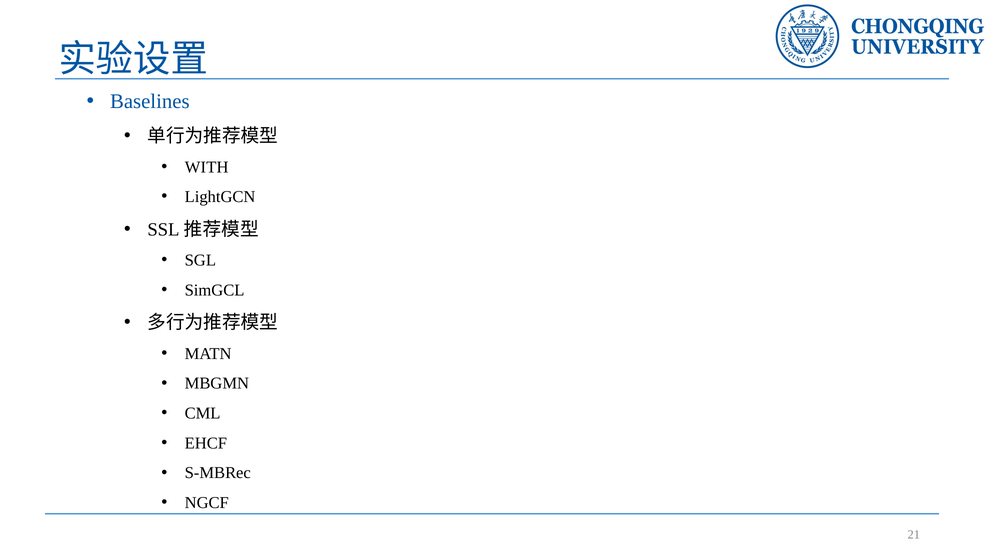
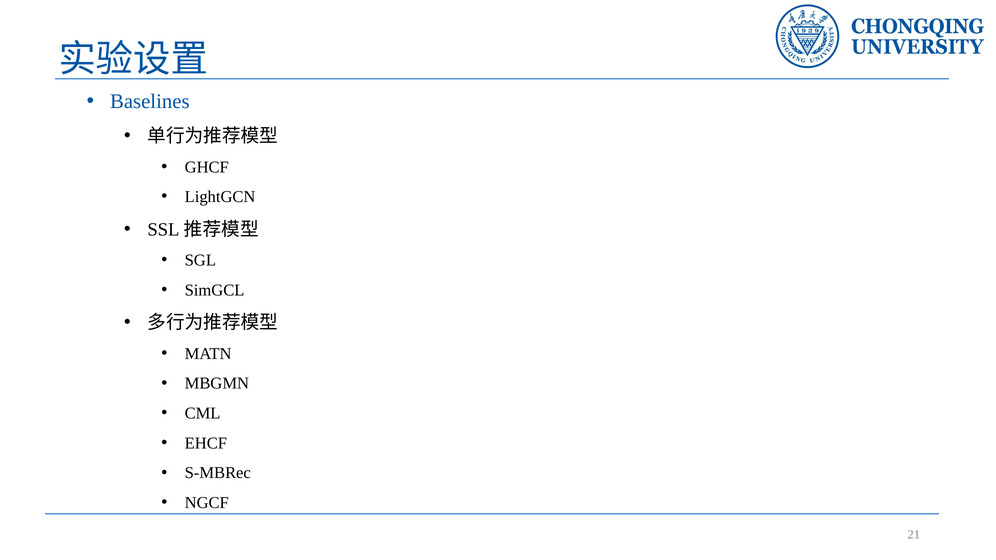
WITH: WITH -> GHCF
